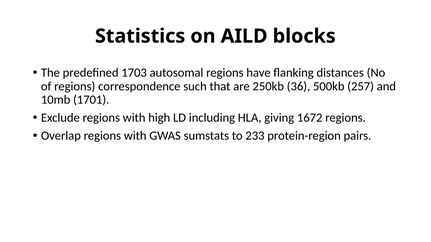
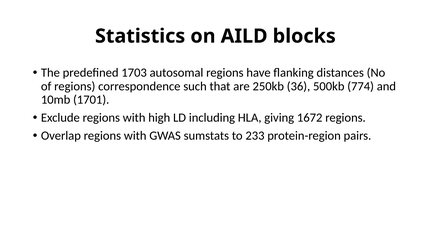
257: 257 -> 774
